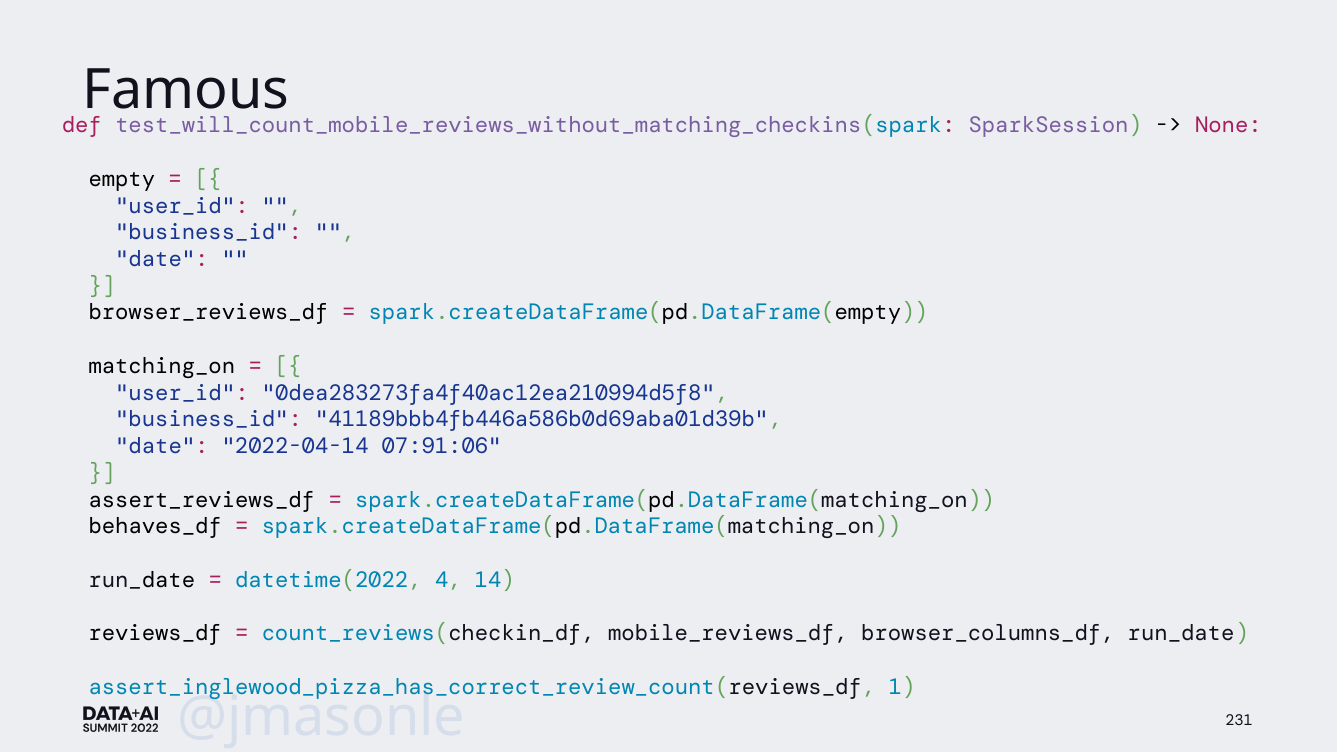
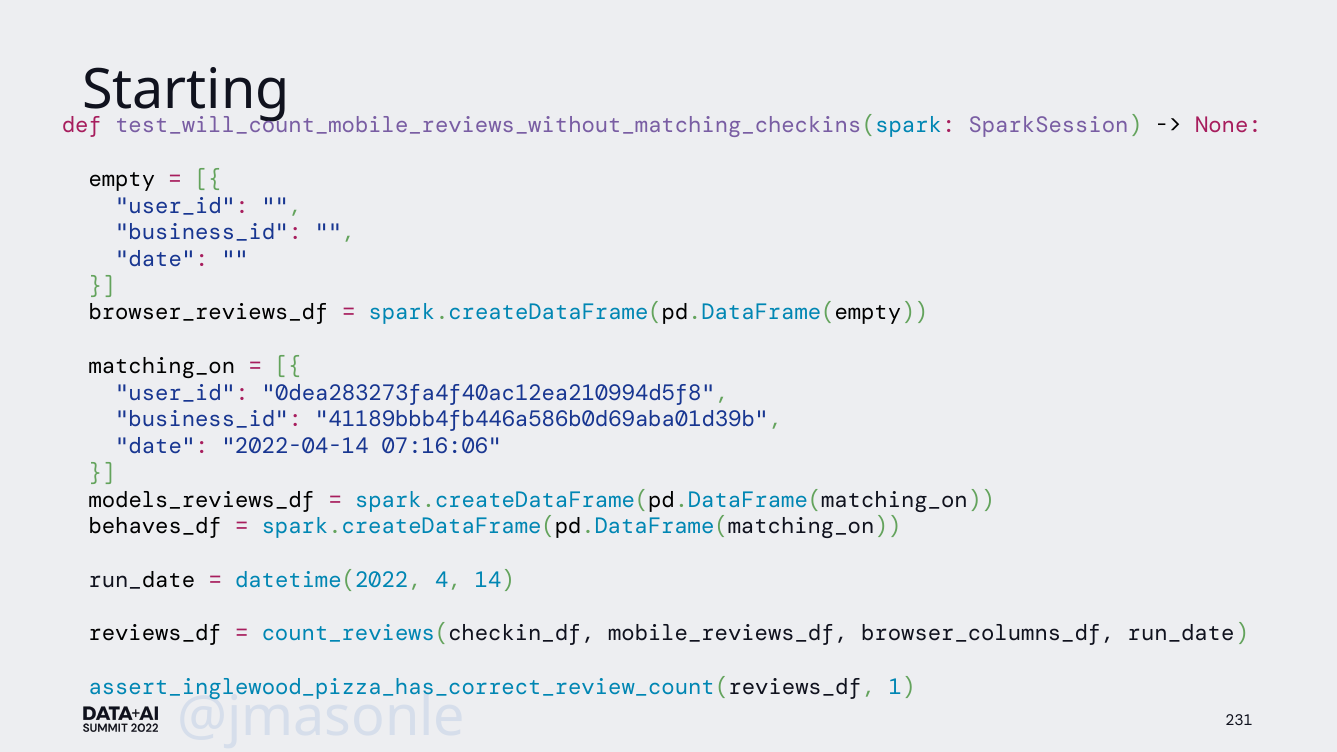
Famous: Famous -> Starting
07:91:06: 07:91:06 -> 07:16:06
assert_reviews_df: assert_reviews_df -> models_reviews_df
